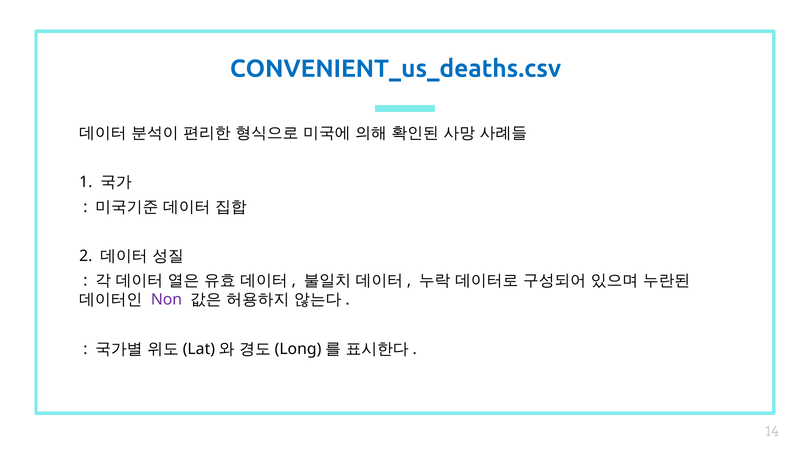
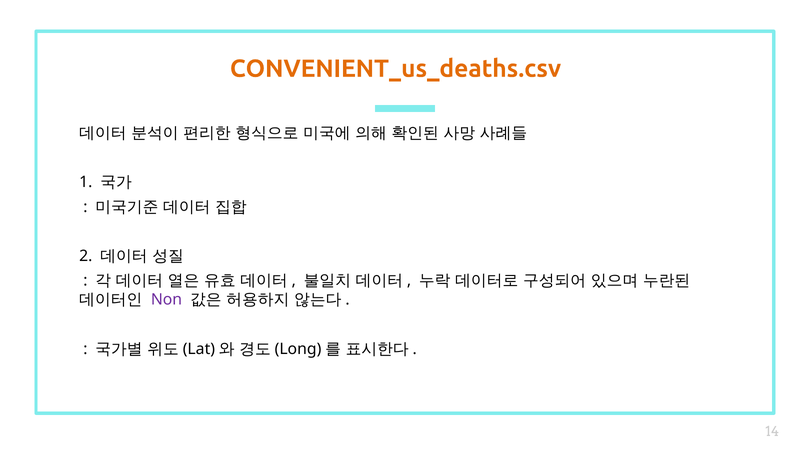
CONVENIENT_us_deaths.csv colour: blue -> orange
